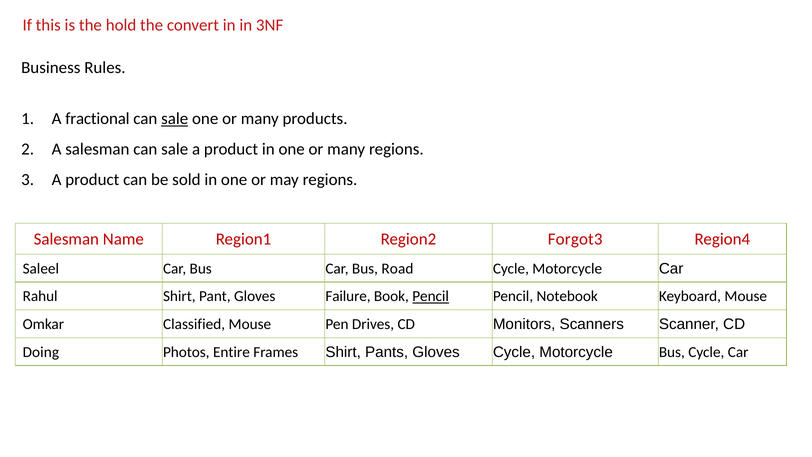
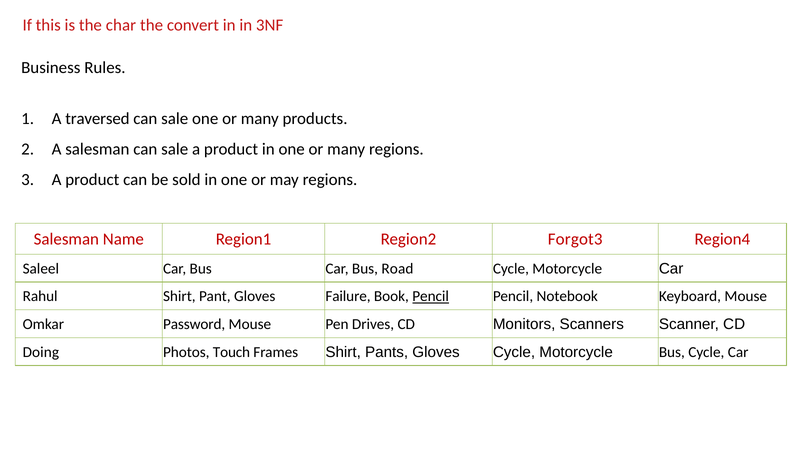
hold: hold -> char
fractional: fractional -> traversed
sale at (175, 119) underline: present -> none
Classified: Classified -> Password
Entire: Entire -> Touch
